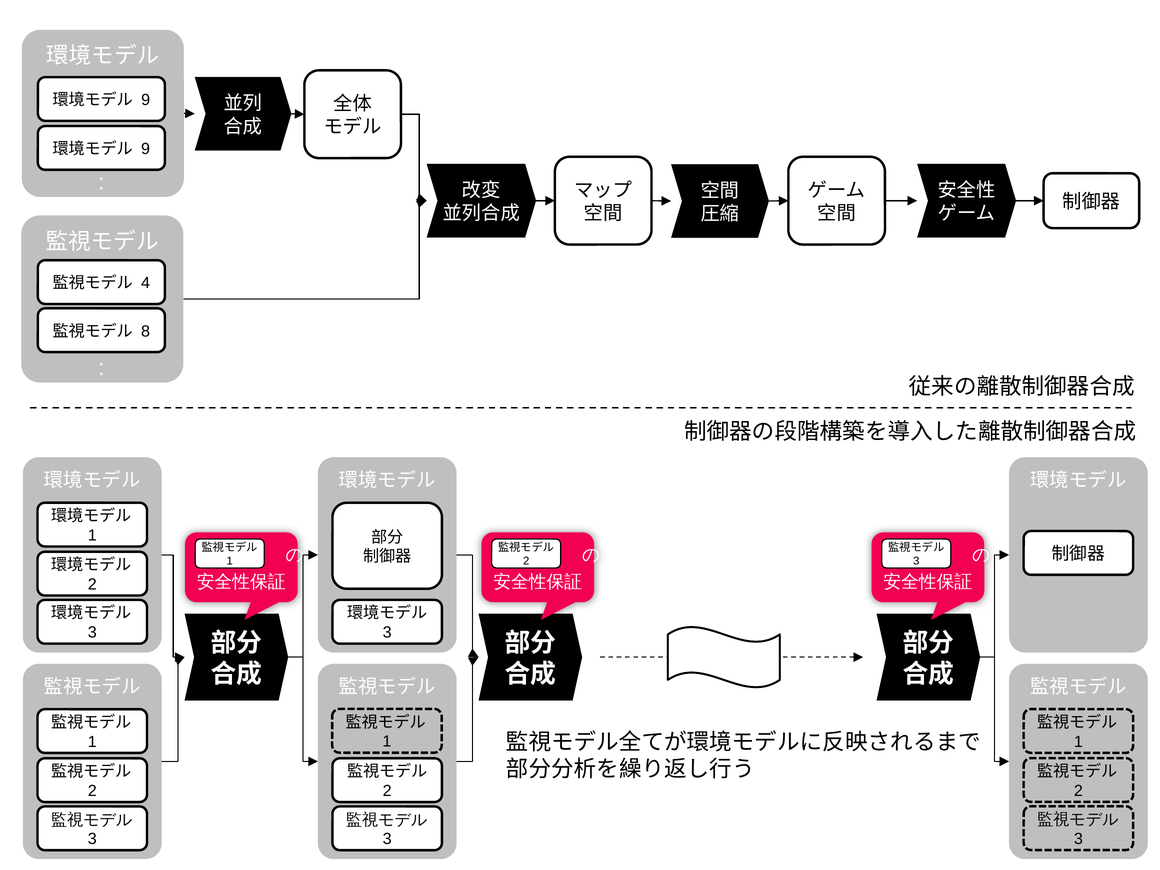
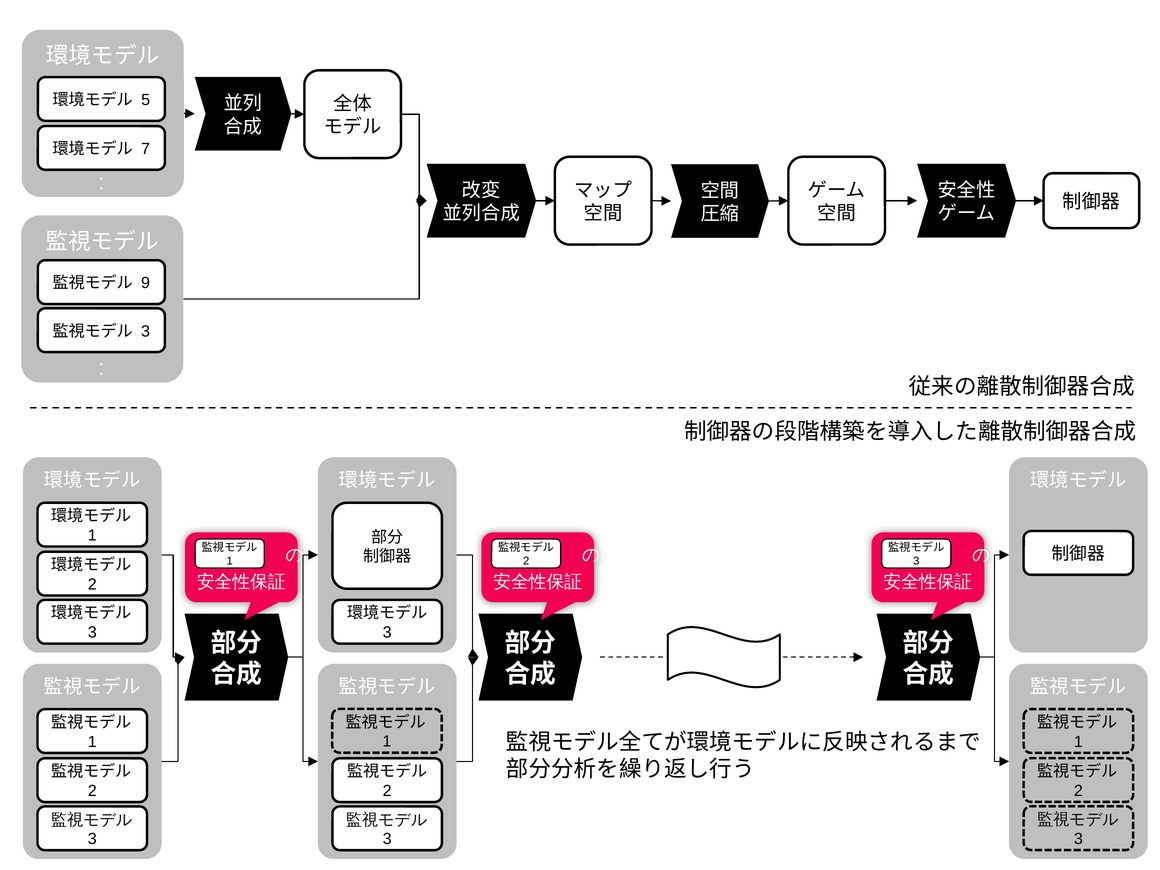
9 at (146, 100): 9 -> 5
9 at (146, 149): 9 -> 7
4: 4 -> 9
8 at (146, 331): 8 -> 3
